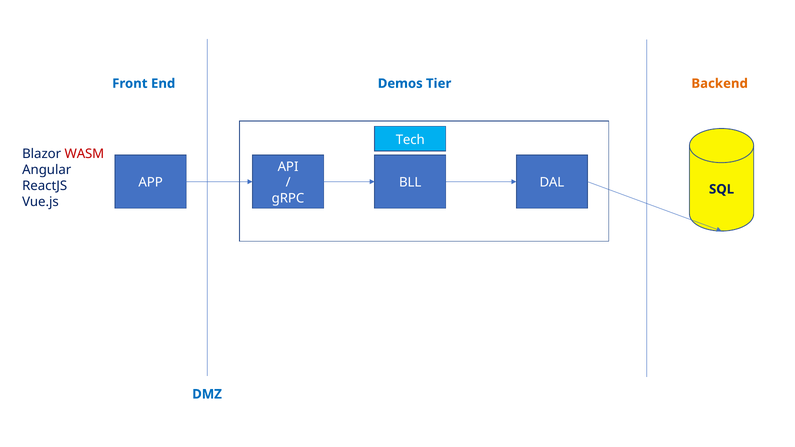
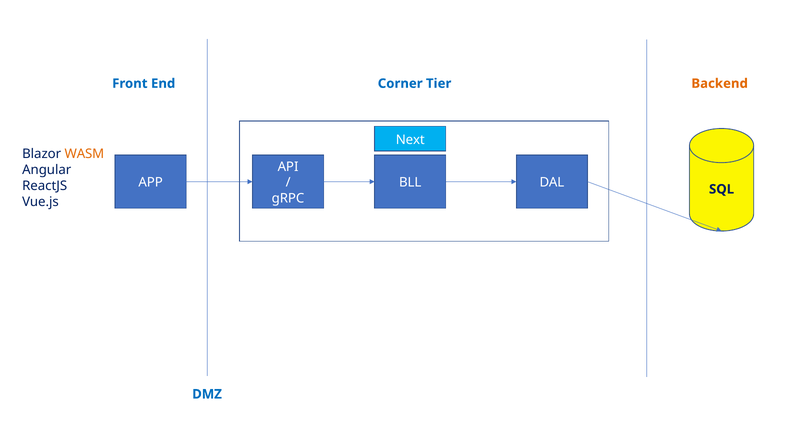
Demos: Demos -> Corner
Tech: Tech -> Next
WASM colour: red -> orange
